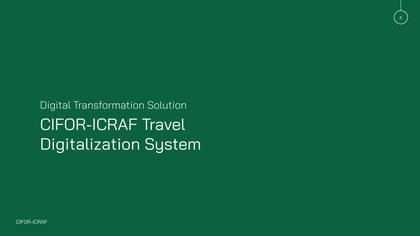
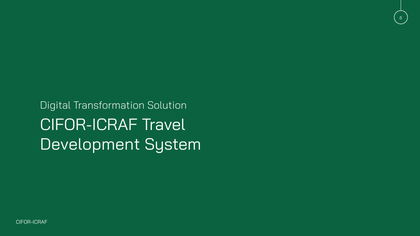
Digitalization: Digitalization -> Development
